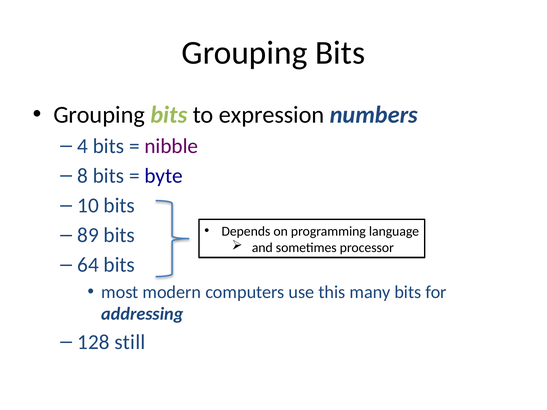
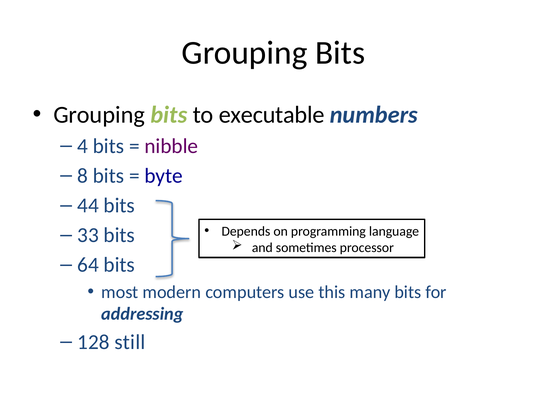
expression: expression -> executable
10: 10 -> 44
89: 89 -> 33
